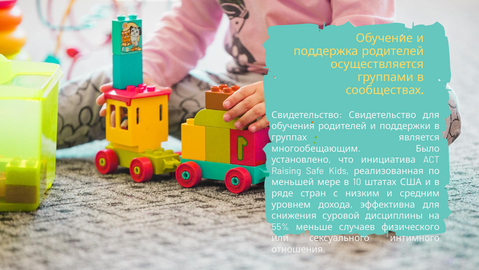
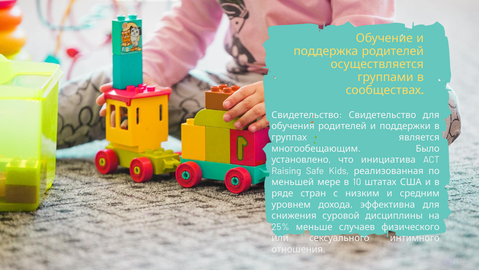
55%: 55% -> 25%
